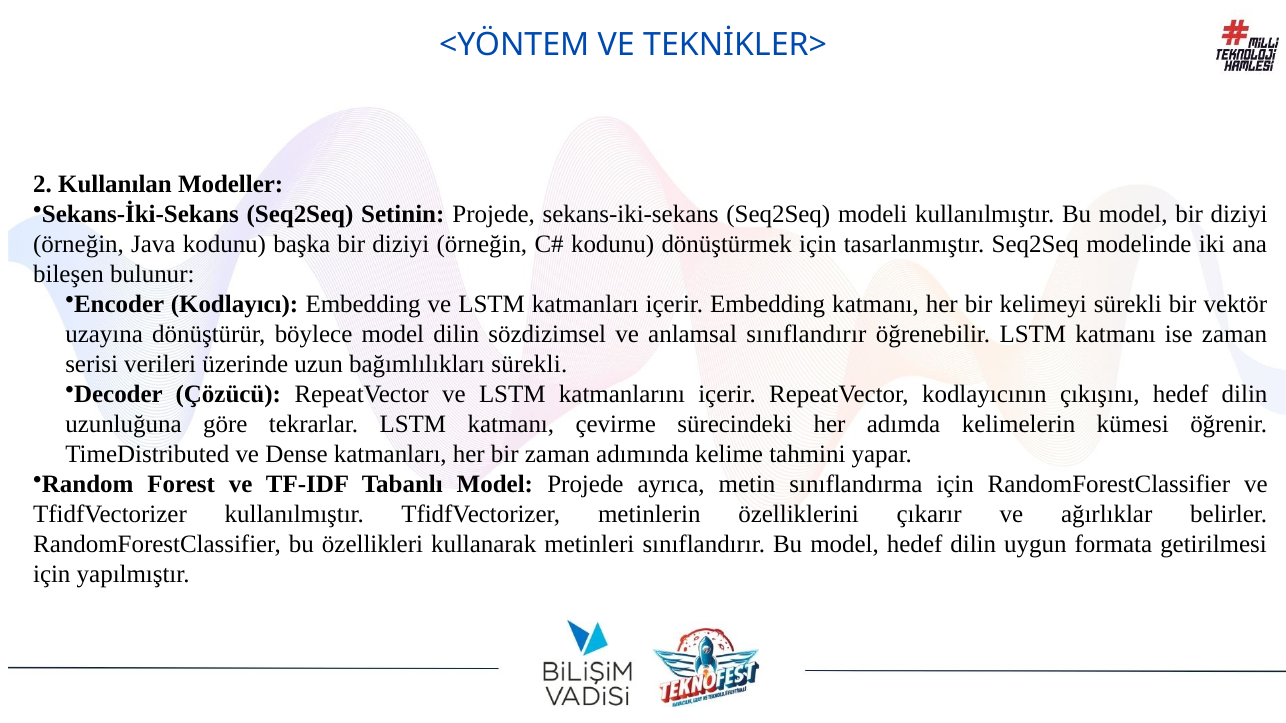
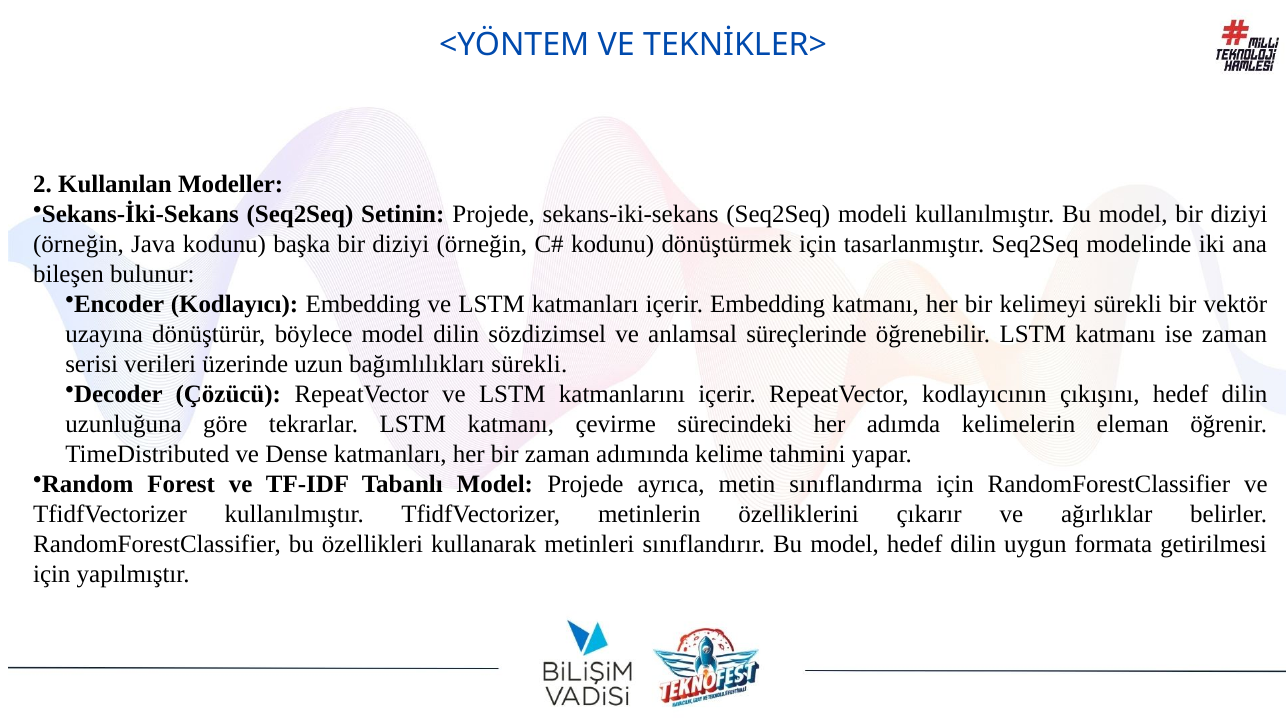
anlamsal sınıflandırır: sınıflandırır -> süreçlerinde
kümesi: kümesi -> eleman
